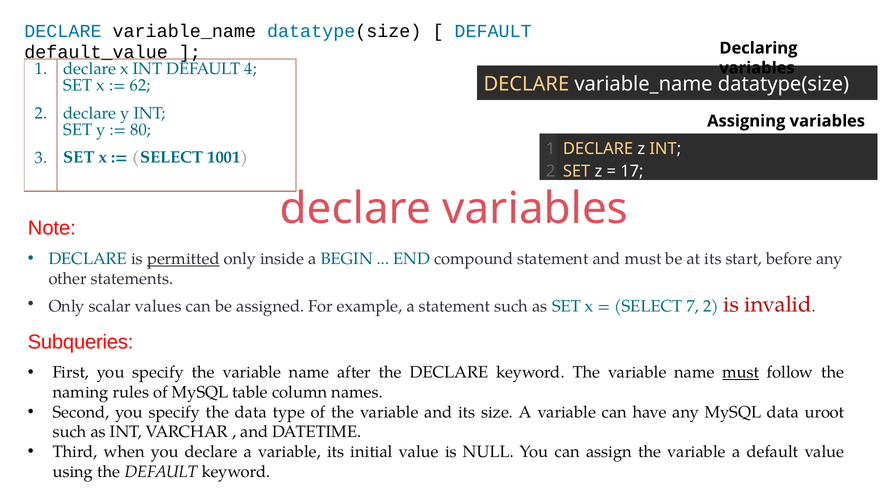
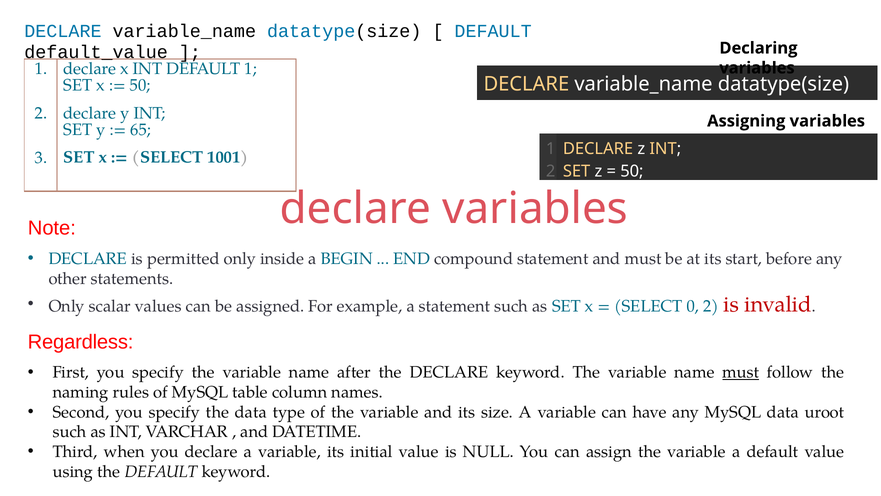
DEFAULT 4: 4 -> 1
62 at (140, 85): 62 -> 50
80: 80 -> 65
17 at (632, 171): 17 -> 50
permitted underline: present -> none
7: 7 -> 0
Subqueries: Subqueries -> Regardless
